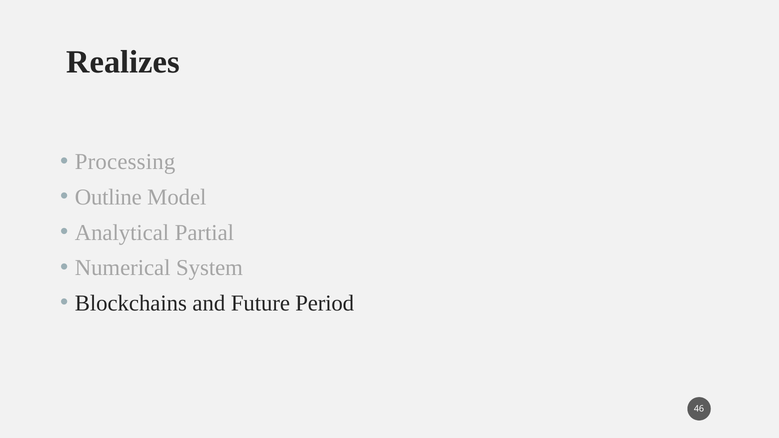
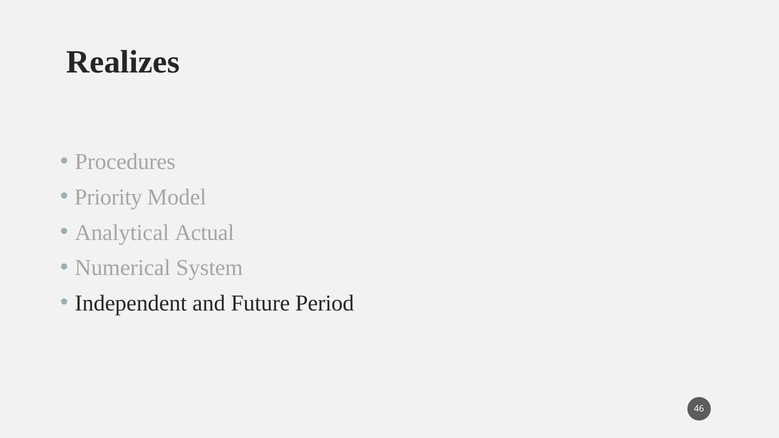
Processing: Processing -> Procedures
Outline: Outline -> Priority
Partial: Partial -> Actual
Blockchains: Blockchains -> Independent
